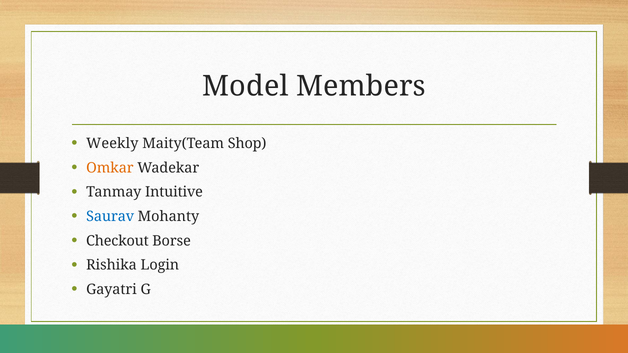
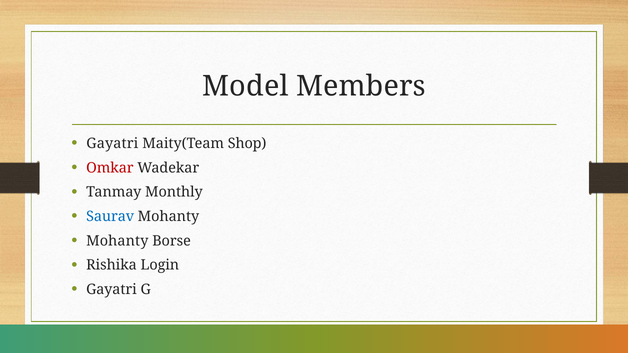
Weekly at (112, 144): Weekly -> Gayatri
Omkar colour: orange -> red
Intuitive: Intuitive -> Monthly
Checkout at (117, 241): Checkout -> Mohanty
